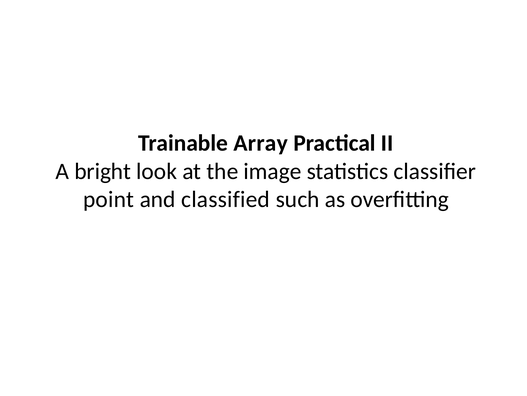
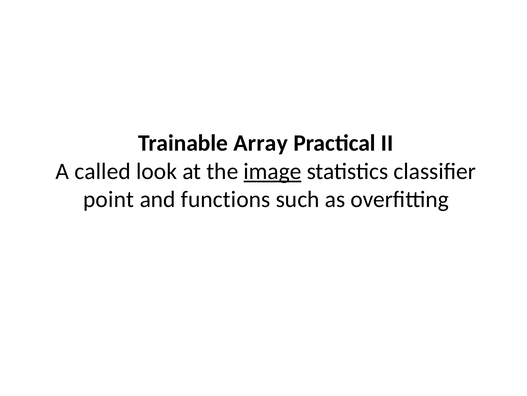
bright: bright -> called
image underline: none -> present
classified: classified -> functions
